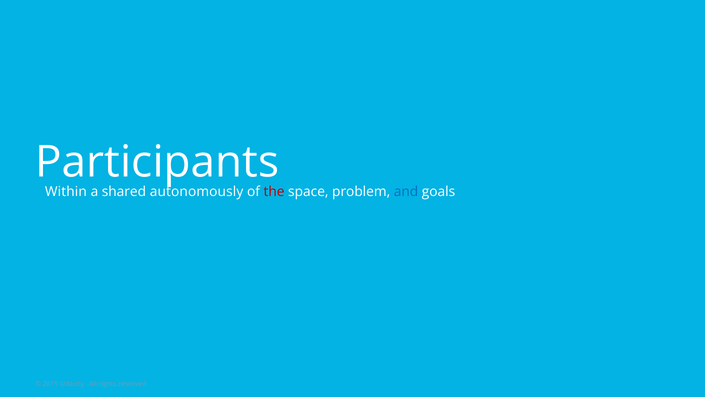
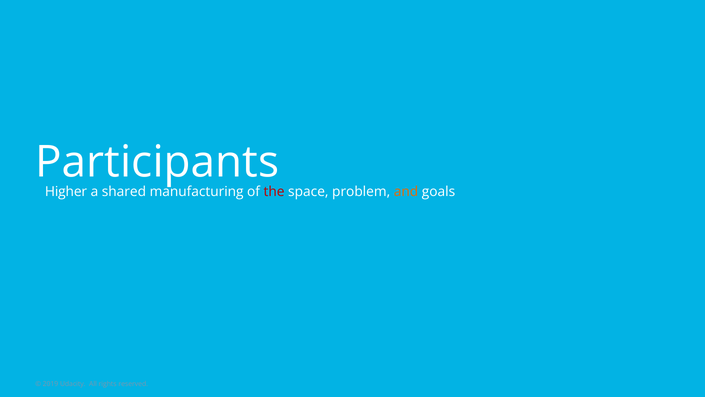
Within: Within -> Higher
autonomously: autonomously -> manufacturing
and colour: blue -> orange
